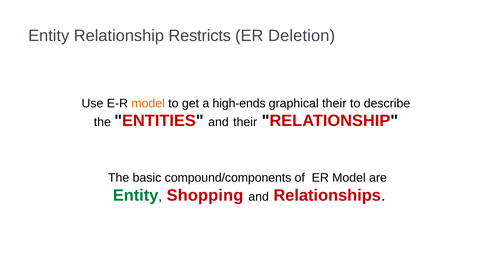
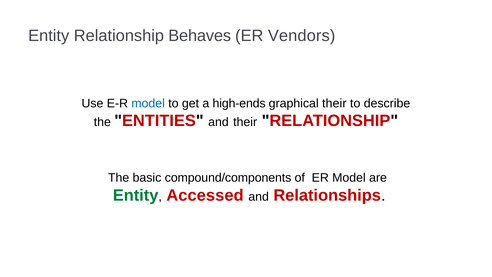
Restricts: Restricts -> Behaves
Deletion: Deletion -> Vendors
model at (148, 103) colour: orange -> blue
Shopping: Shopping -> Accessed
